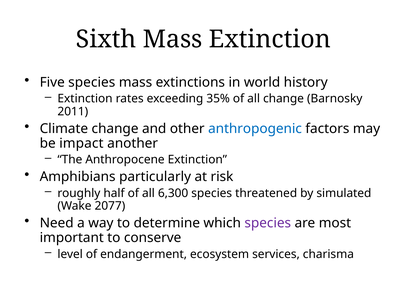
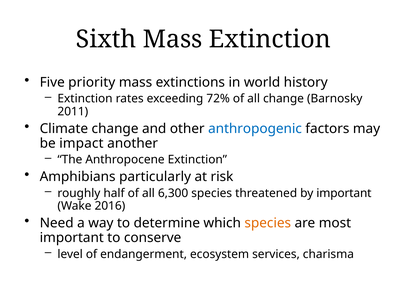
Five species: species -> priority
35%: 35% -> 72%
by simulated: simulated -> important
2077: 2077 -> 2016
species at (268, 223) colour: purple -> orange
